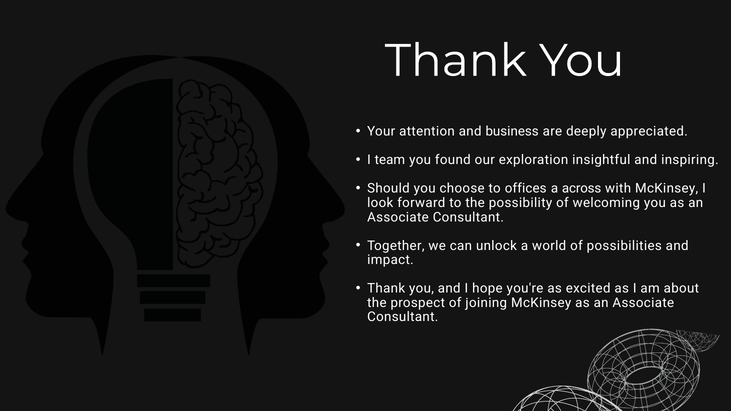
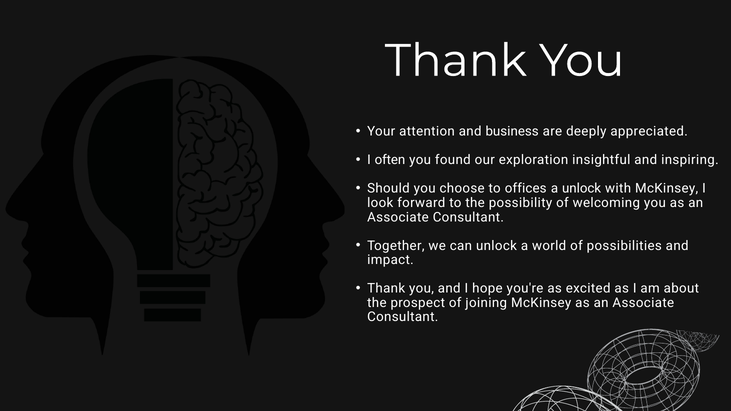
team: team -> often
a across: across -> unlock
